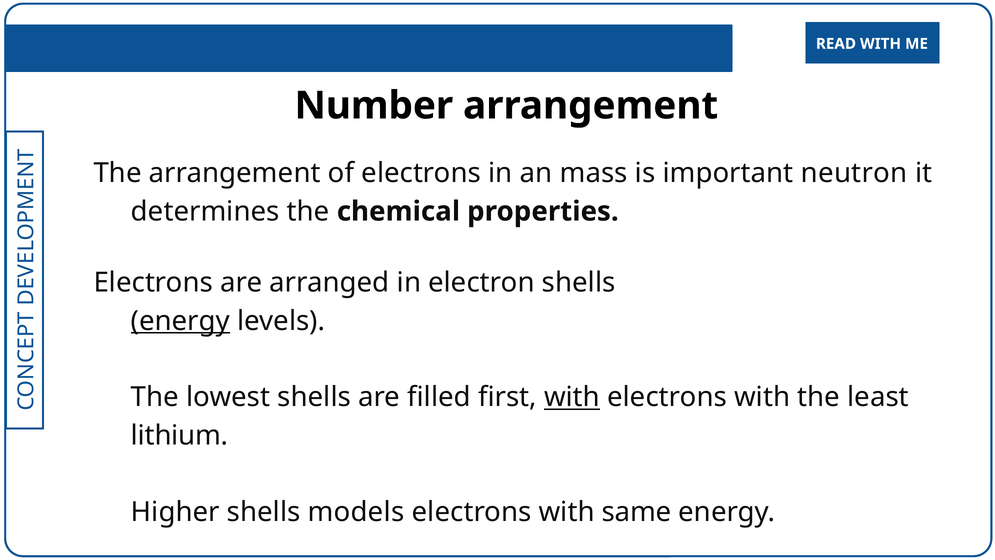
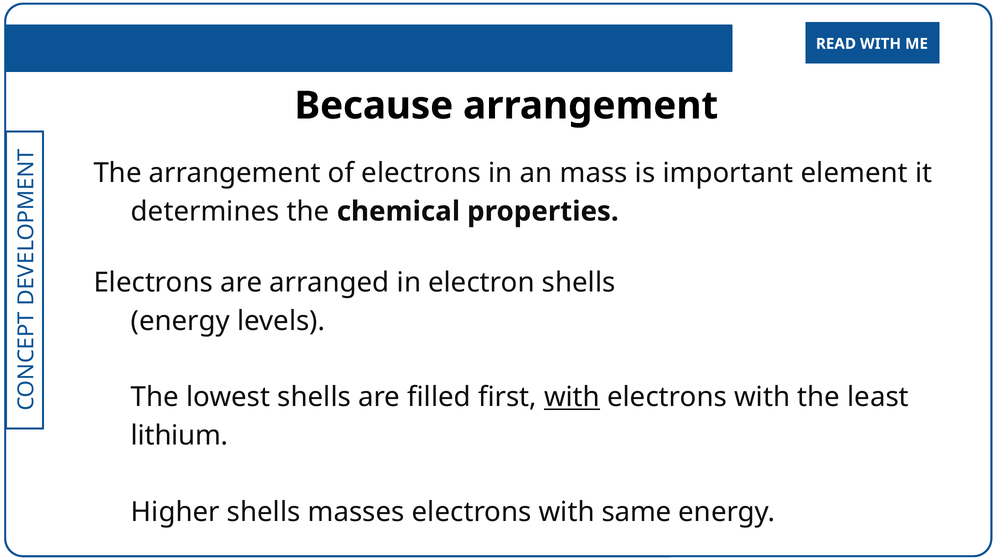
Number: Number -> Because
neutron: neutron -> element
energy at (180, 321) underline: present -> none
models: models -> masses
